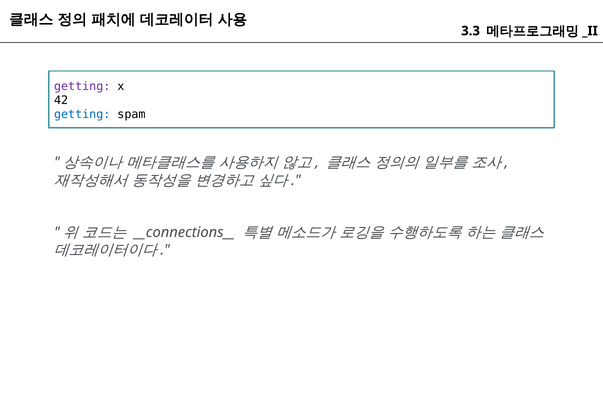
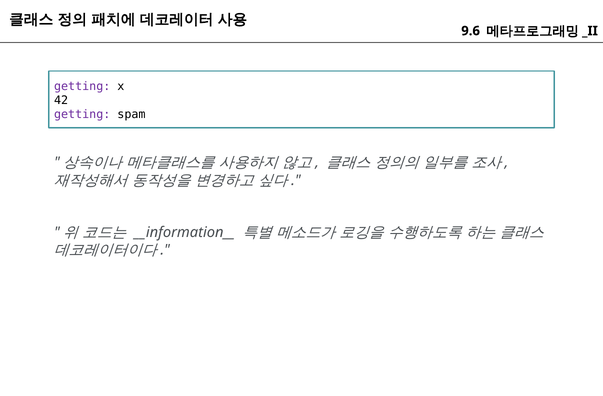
3.3: 3.3 -> 9.6
getting at (82, 114) colour: blue -> purple
__connections__: __connections__ -> __information__
